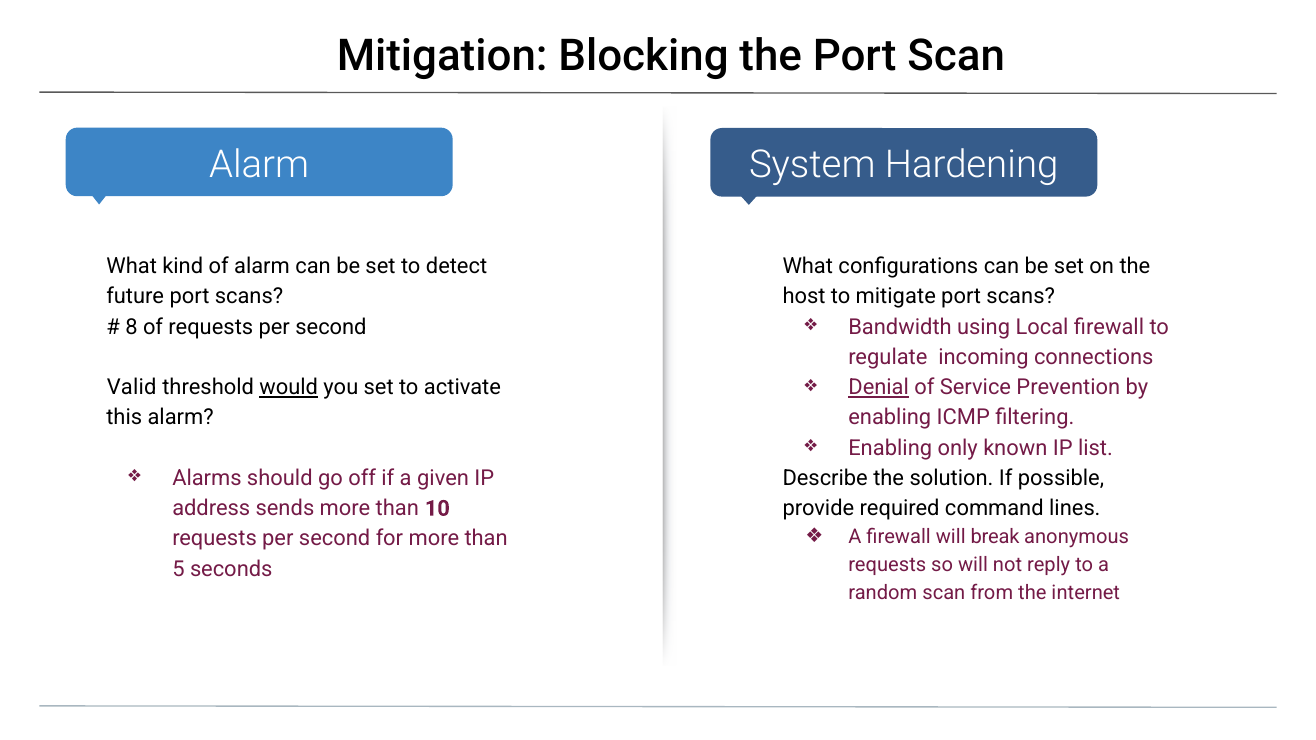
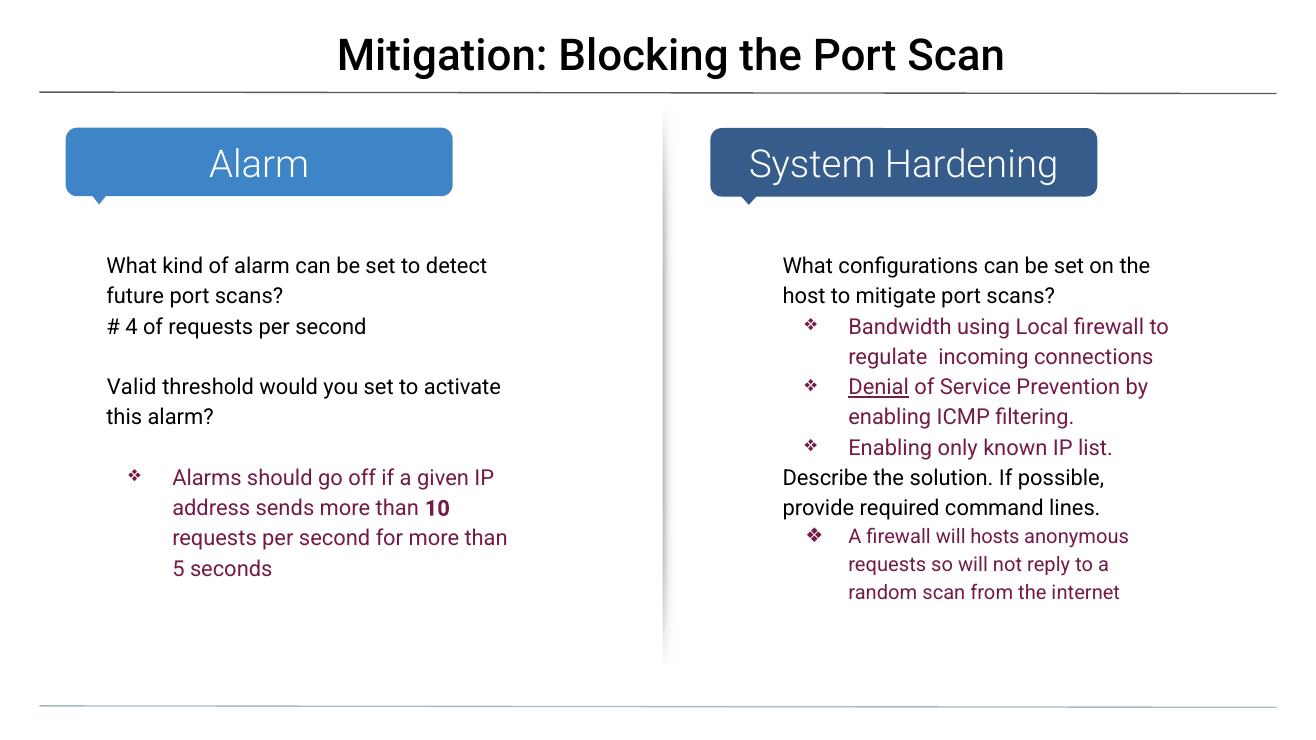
8: 8 -> 4
would underline: present -> none
break: break -> hosts
